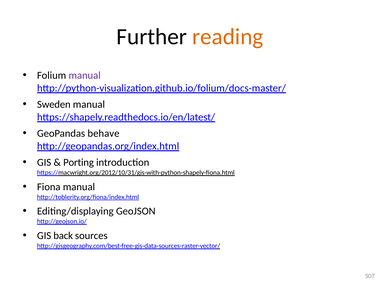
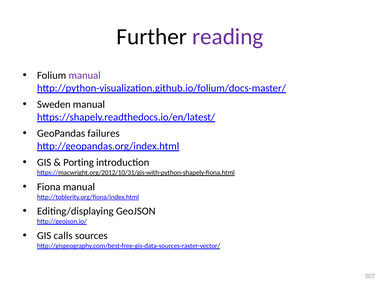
reading colour: orange -> purple
behave: behave -> failures
back: back -> calls
